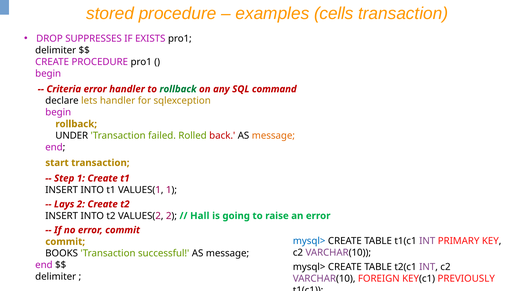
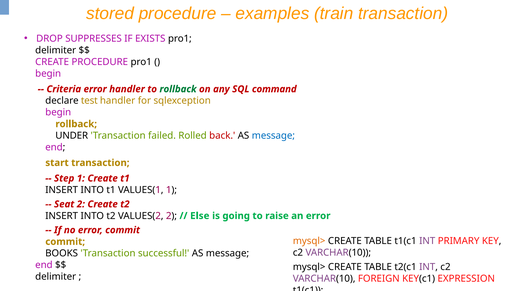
cells: cells -> train
lets: lets -> test
message at (273, 136) colour: orange -> blue
Lays: Lays -> Seat
Hall: Hall -> Else
mysql> at (309, 241) colour: blue -> orange
PREVIOUSLY: PREVIOUSLY -> EXPRESSION
